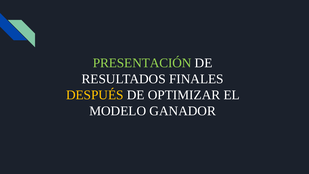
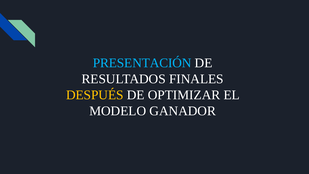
PRESENTACIÓN colour: light green -> light blue
